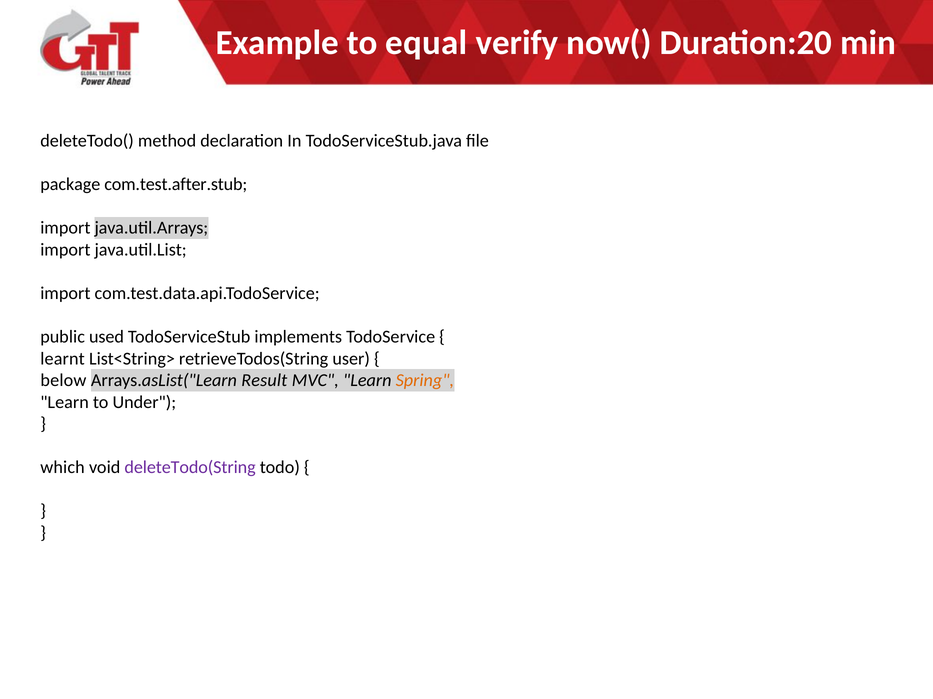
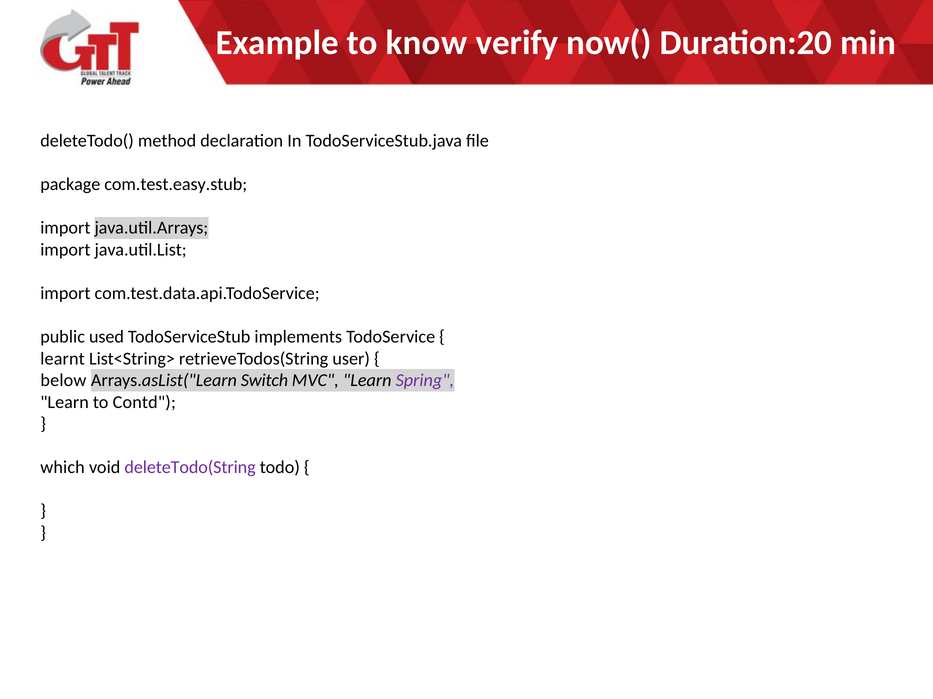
equal: equal -> know
com.test.after.stub: com.test.after.stub -> com.test.easy.stub
Result: Result -> Switch
Spring colour: orange -> purple
Under: Under -> Contd
